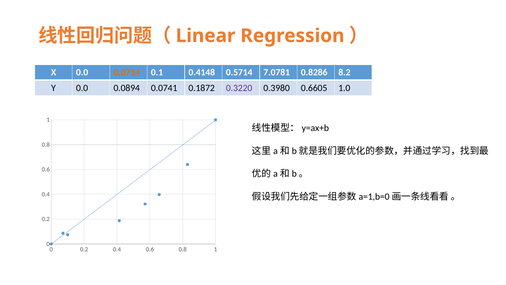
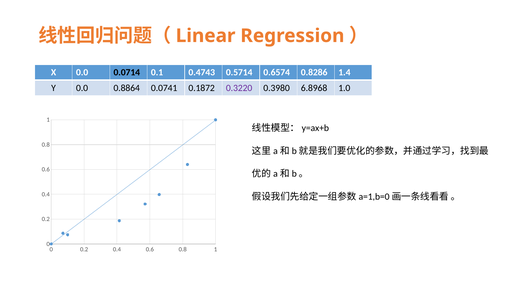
0.0714 colour: orange -> black
0.4148: 0.4148 -> 0.4743
7.0781: 7.0781 -> 0.6574
8.2: 8.2 -> 1.4
0.0894: 0.0894 -> 0.8864
0.6605: 0.6605 -> 6.8968
